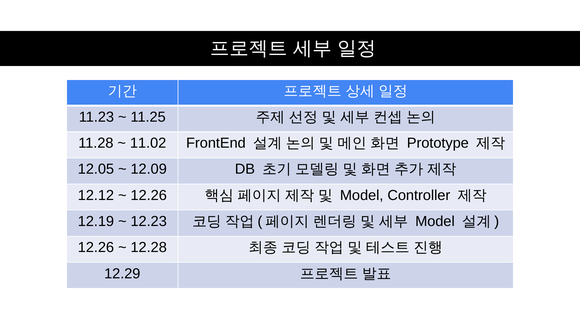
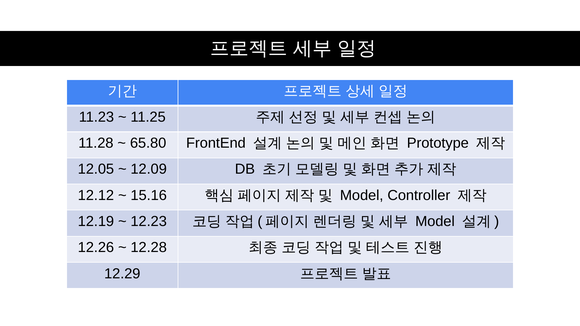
11.02: 11.02 -> 65.80
12.26 at (149, 195): 12.26 -> 15.16
